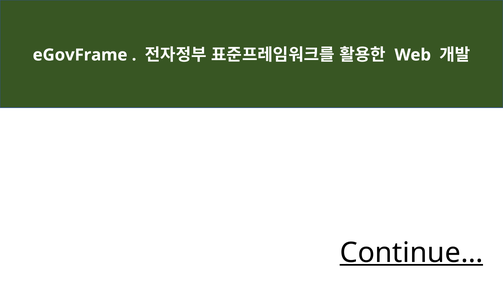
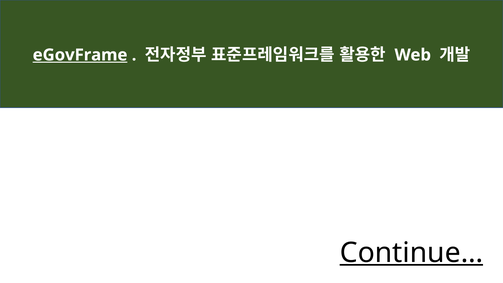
eGovFrame underline: none -> present
